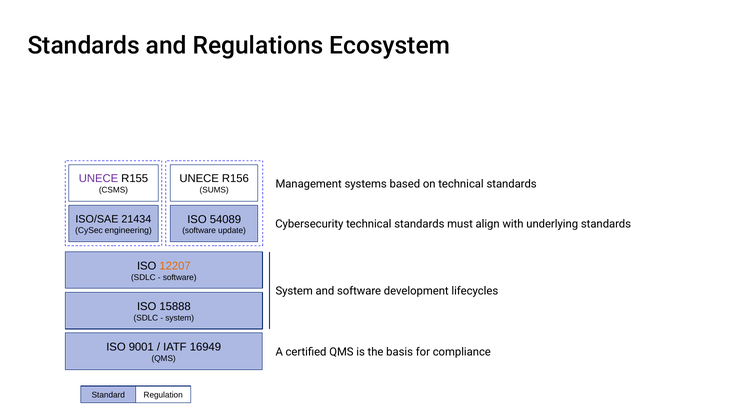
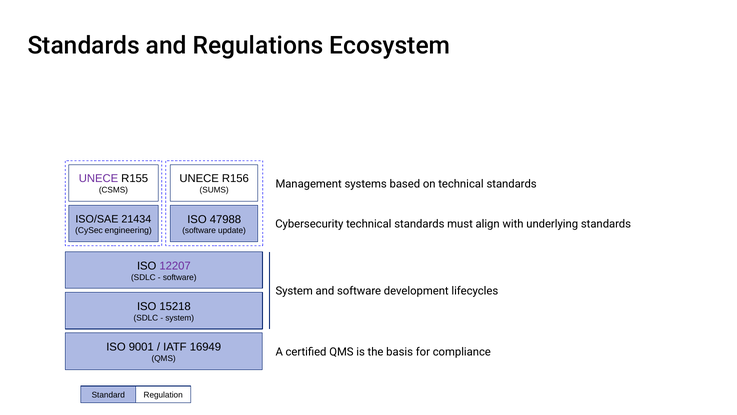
54089: 54089 -> 47988
12207 colour: orange -> purple
15888: 15888 -> 15218
